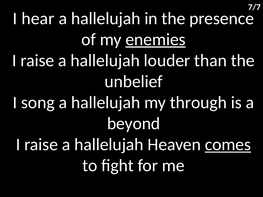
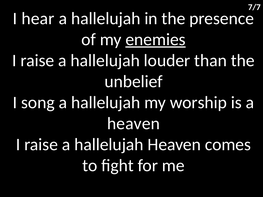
through: through -> worship
beyond at (134, 124): beyond -> heaven
comes underline: present -> none
